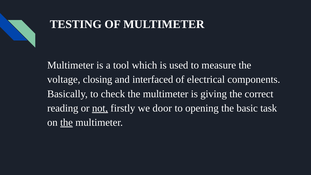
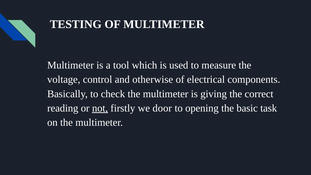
closing: closing -> control
interfaced: interfaced -> otherwise
the at (67, 122) underline: present -> none
